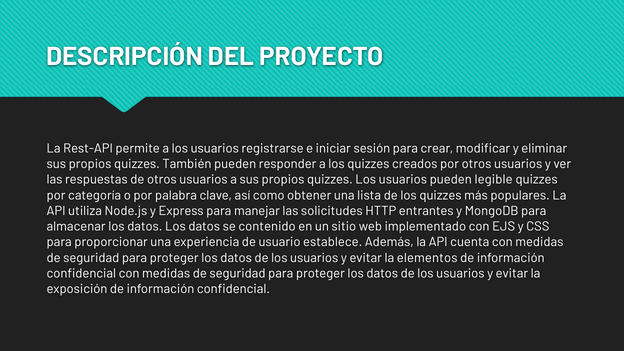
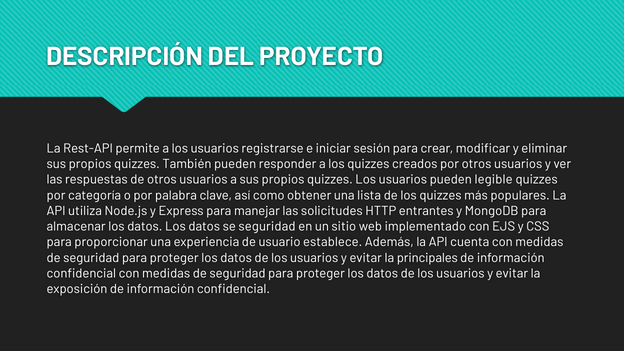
se contenido: contenido -> seguridad
elementos: elementos -> principales
